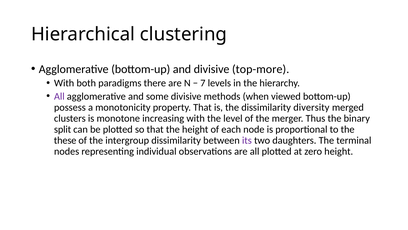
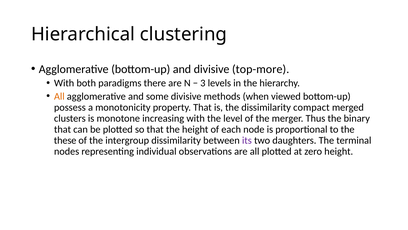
7: 7 -> 3
All at (59, 96) colour: purple -> orange
diversity: diversity -> compact
split at (63, 129): split -> that
